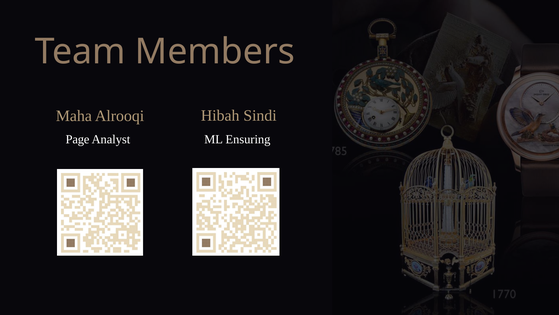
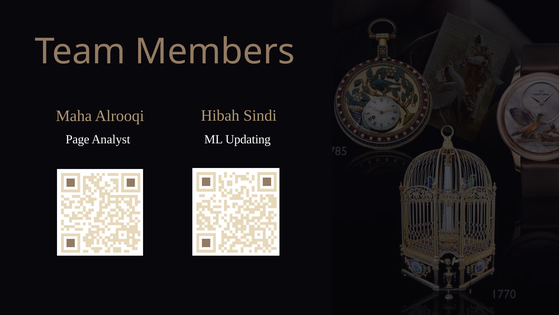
Ensuring: Ensuring -> Updating
